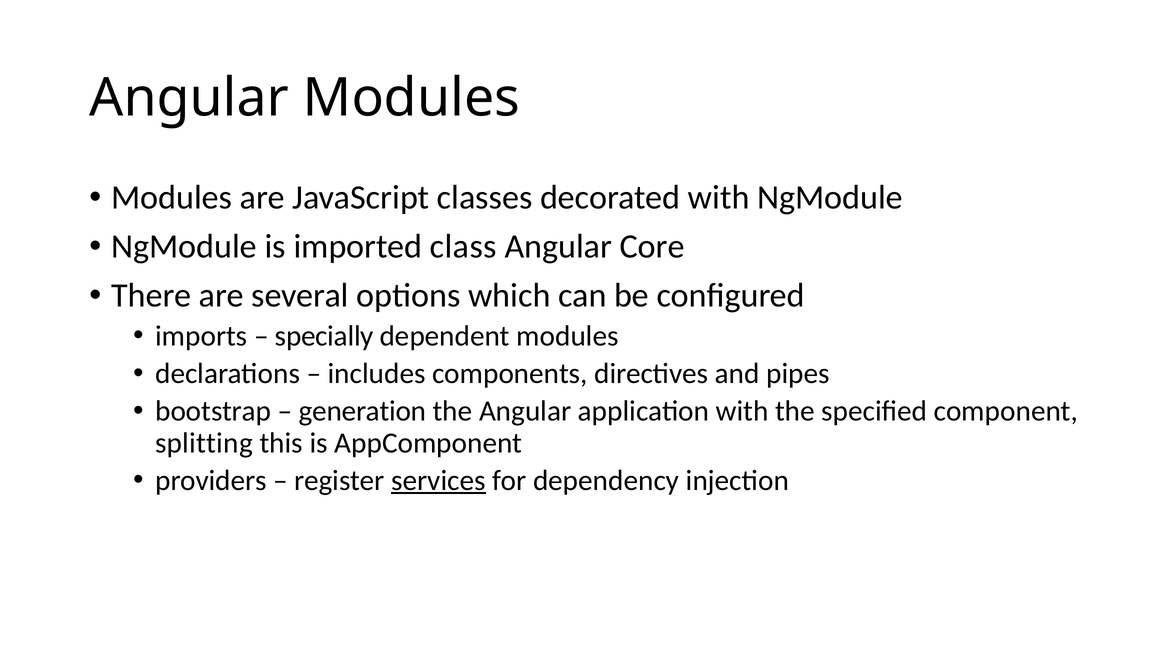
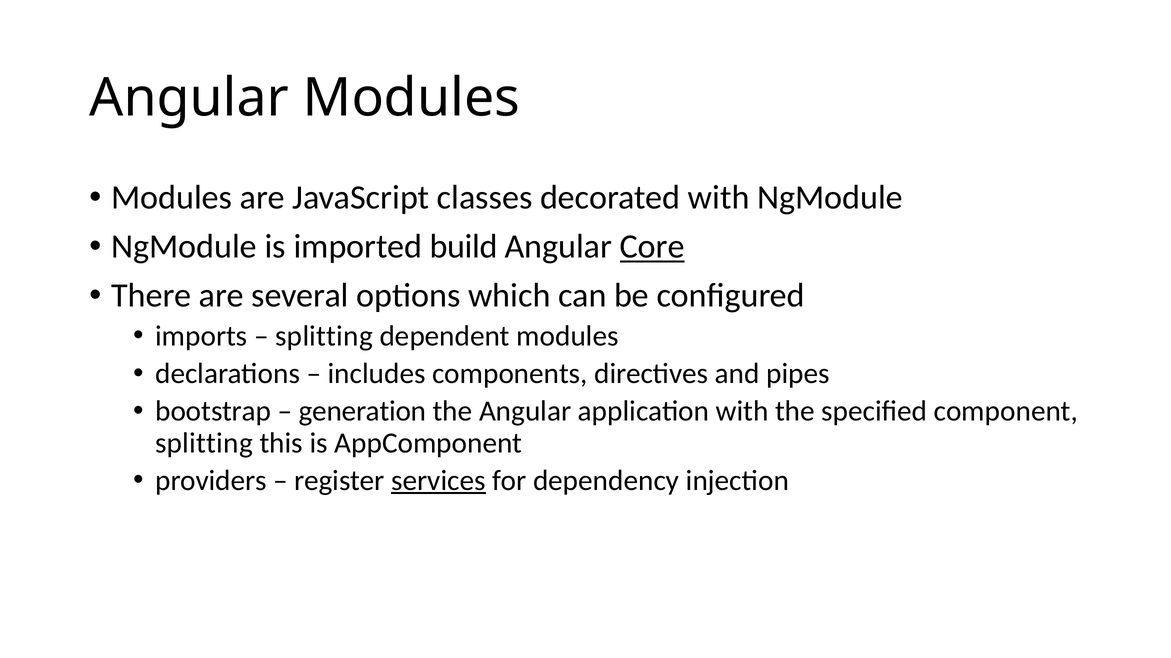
class: class -> build
Core underline: none -> present
specially at (324, 336): specially -> splitting
